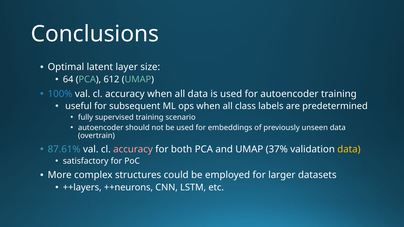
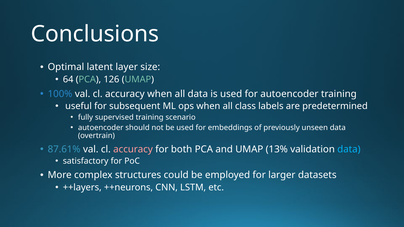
612: 612 -> 126
37%: 37% -> 13%
data at (349, 149) colour: yellow -> light blue
